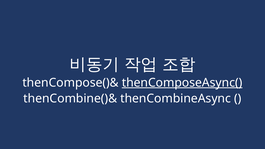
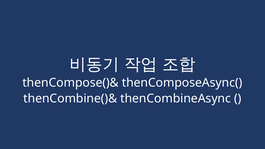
thenComposeAsync( underline: present -> none
